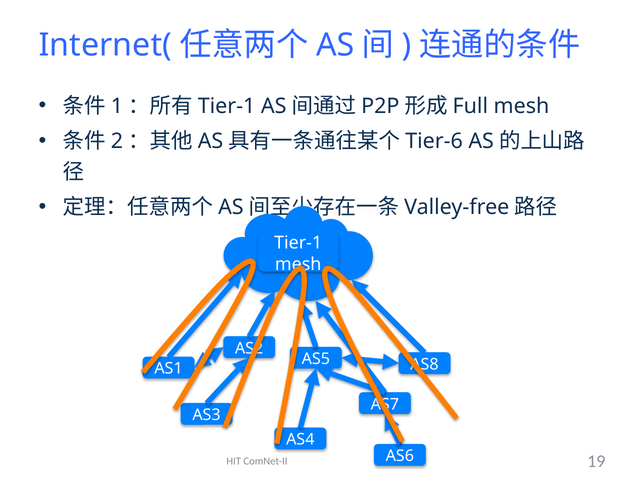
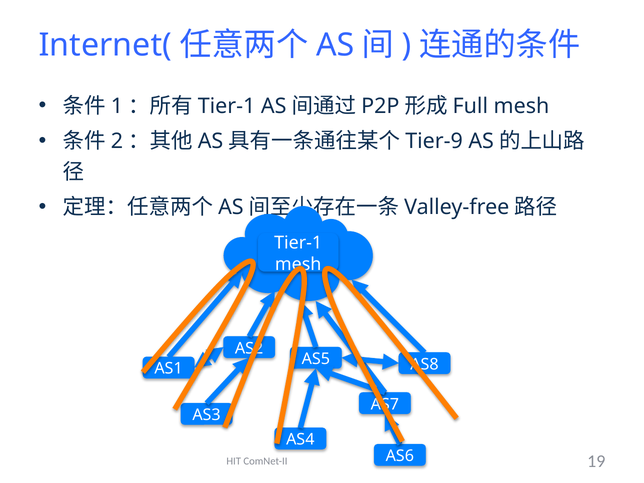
Tier-6: Tier-6 -> Tier-9
